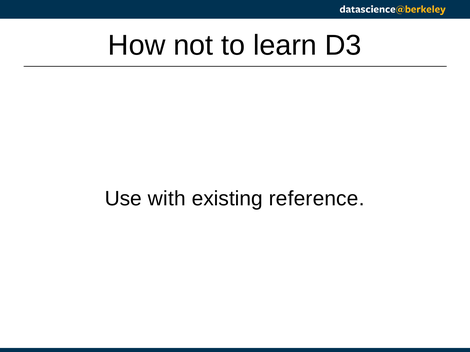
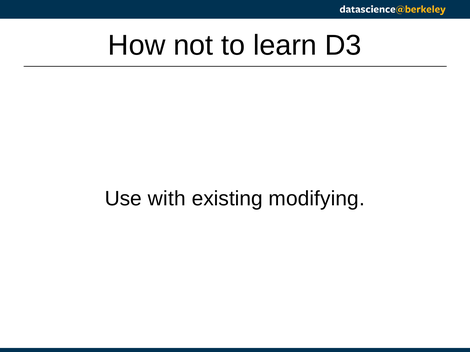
reference: reference -> modifying
